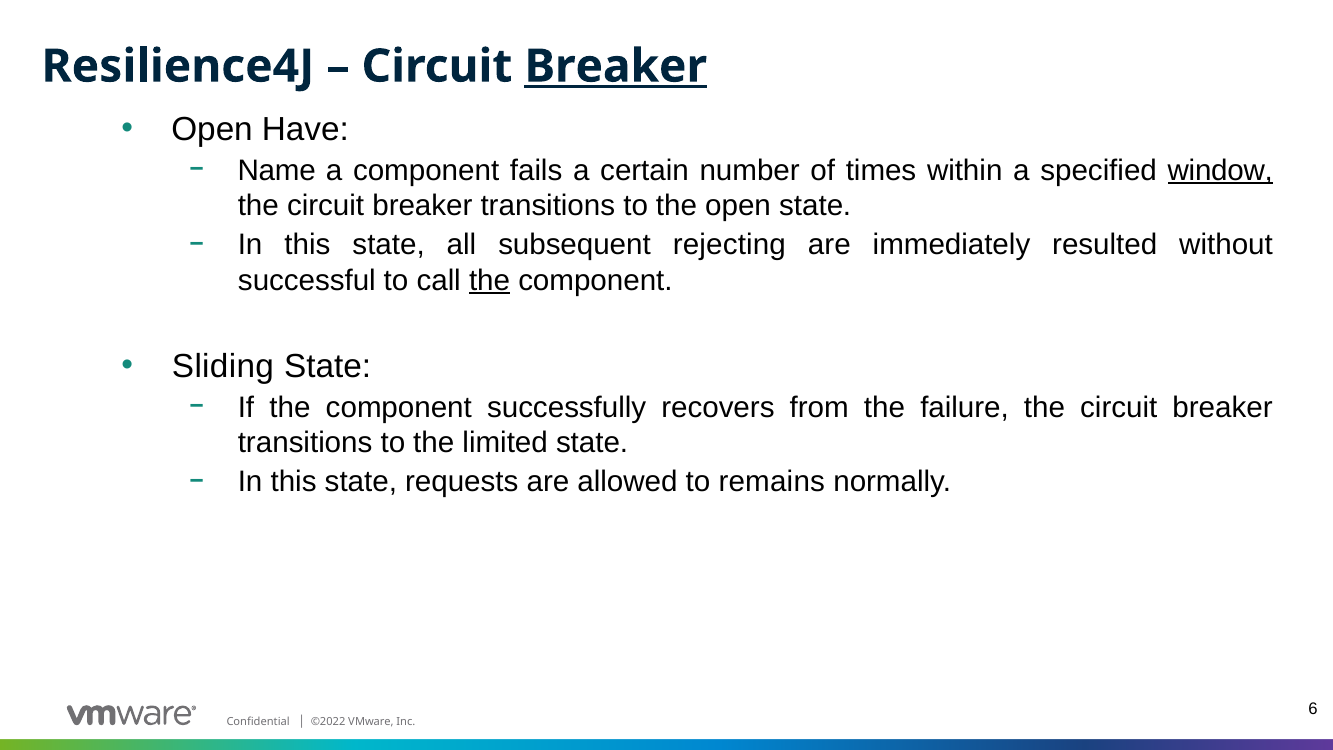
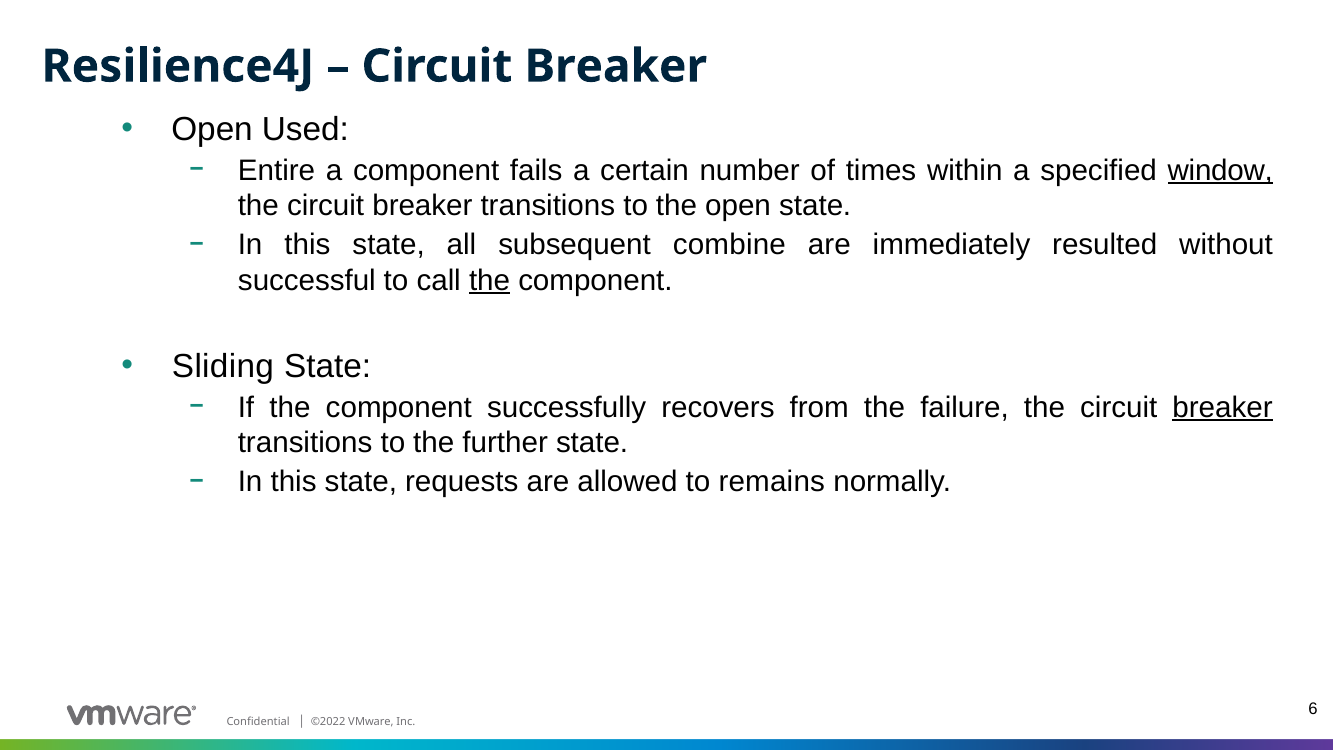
Breaker at (616, 66) underline: present -> none
Have: Have -> Used
Name: Name -> Entire
rejecting: rejecting -> combine
breaker at (1223, 407) underline: none -> present
limited: limited -> further
